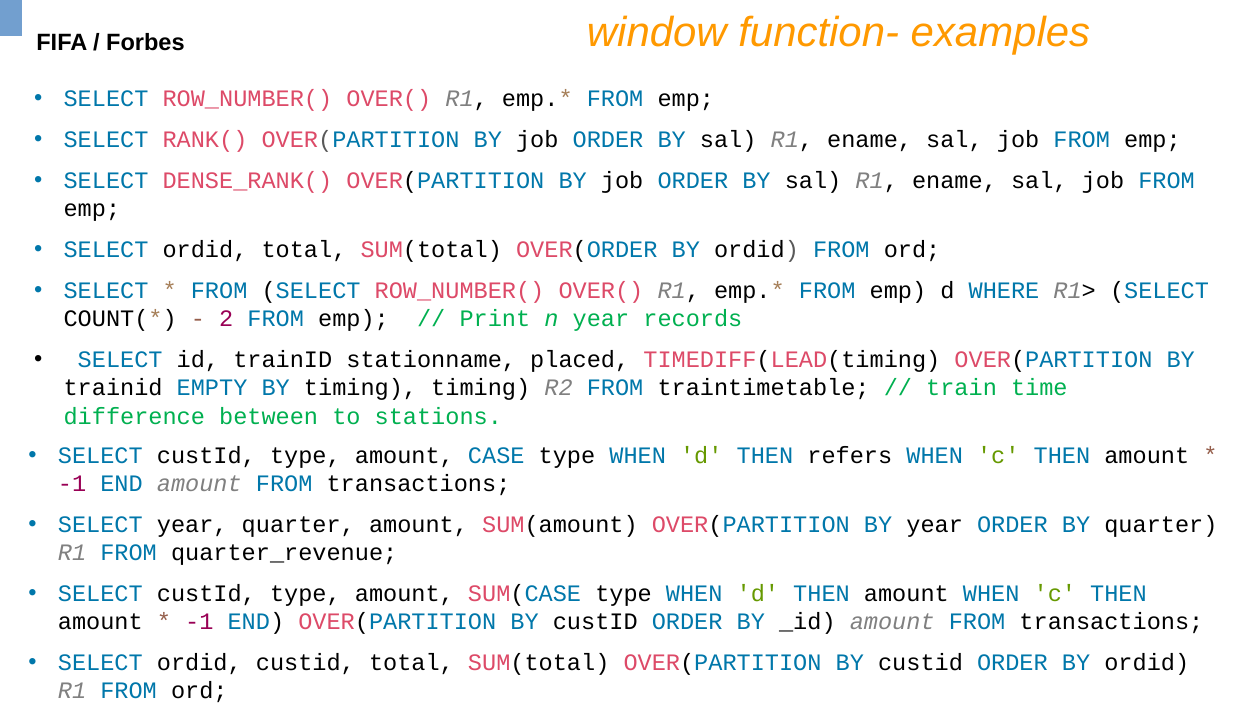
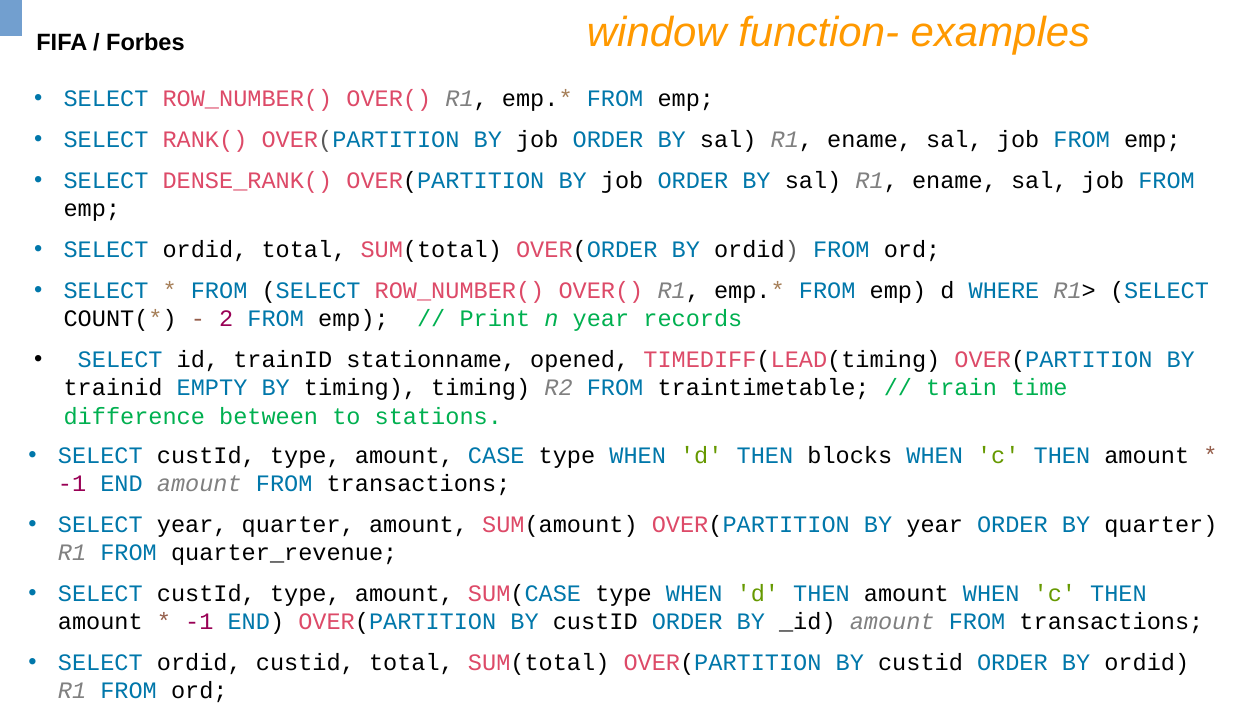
placed: placed -> opened
refers: refers -> blocks
